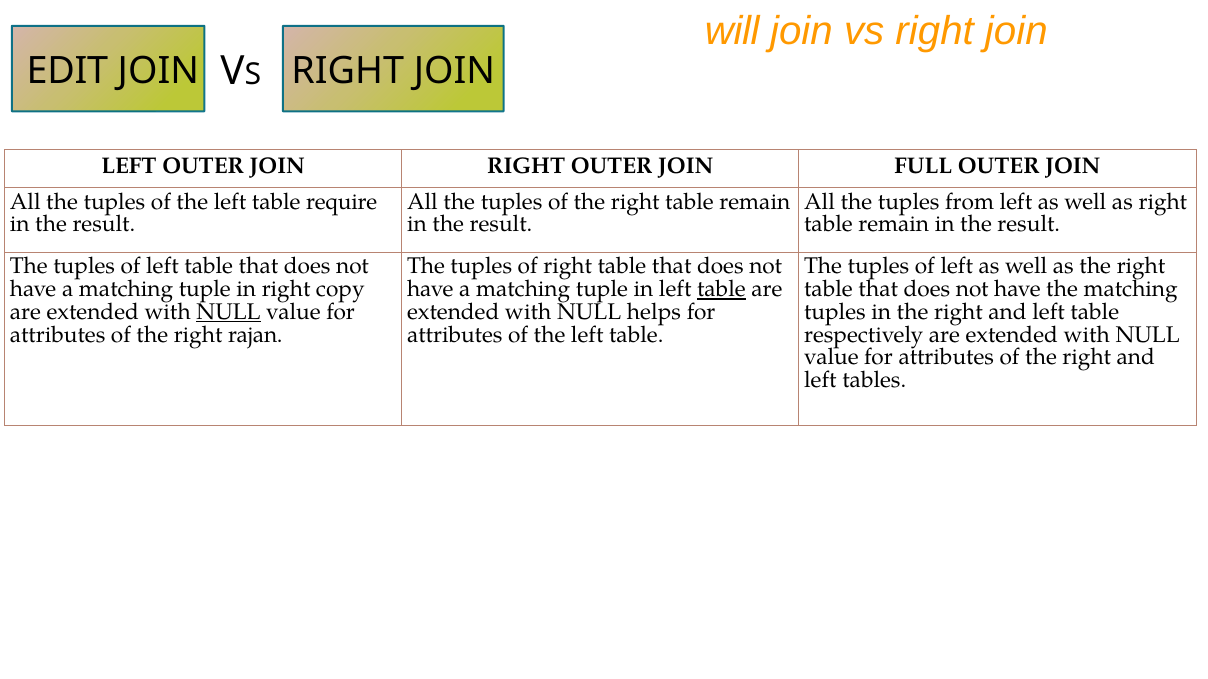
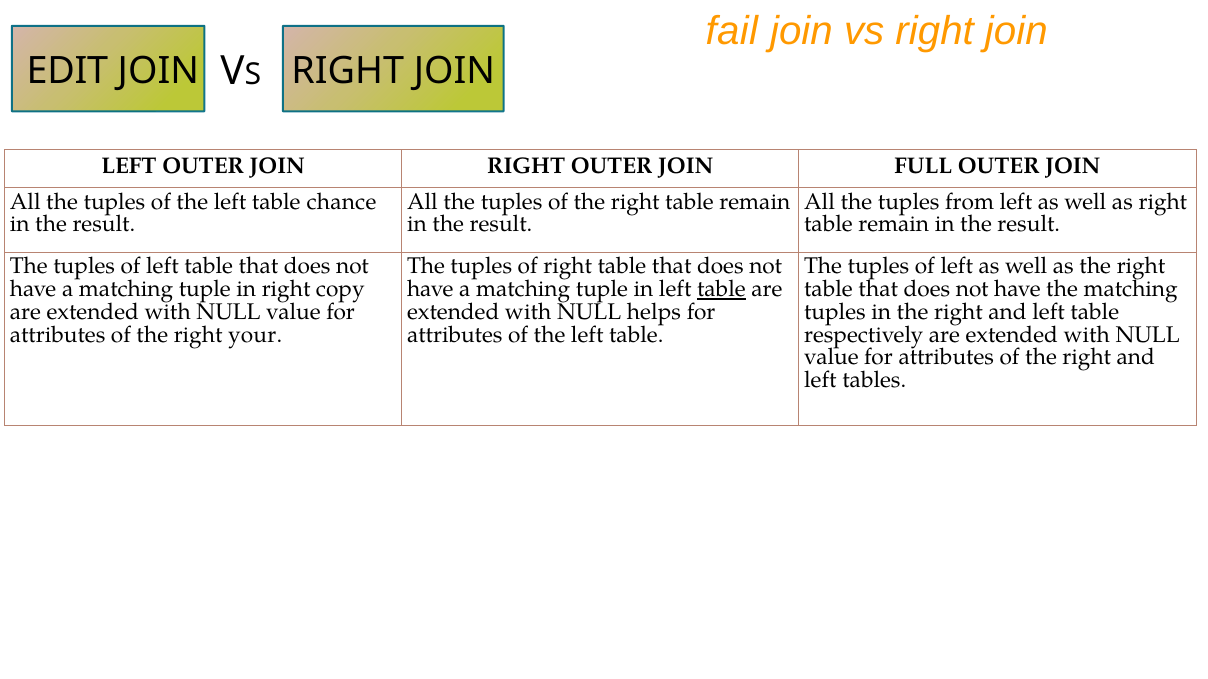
will: will -> fail
require: require -> chance
NULL at (229, 312) underline: present -> none
rajan: rajan -> your
